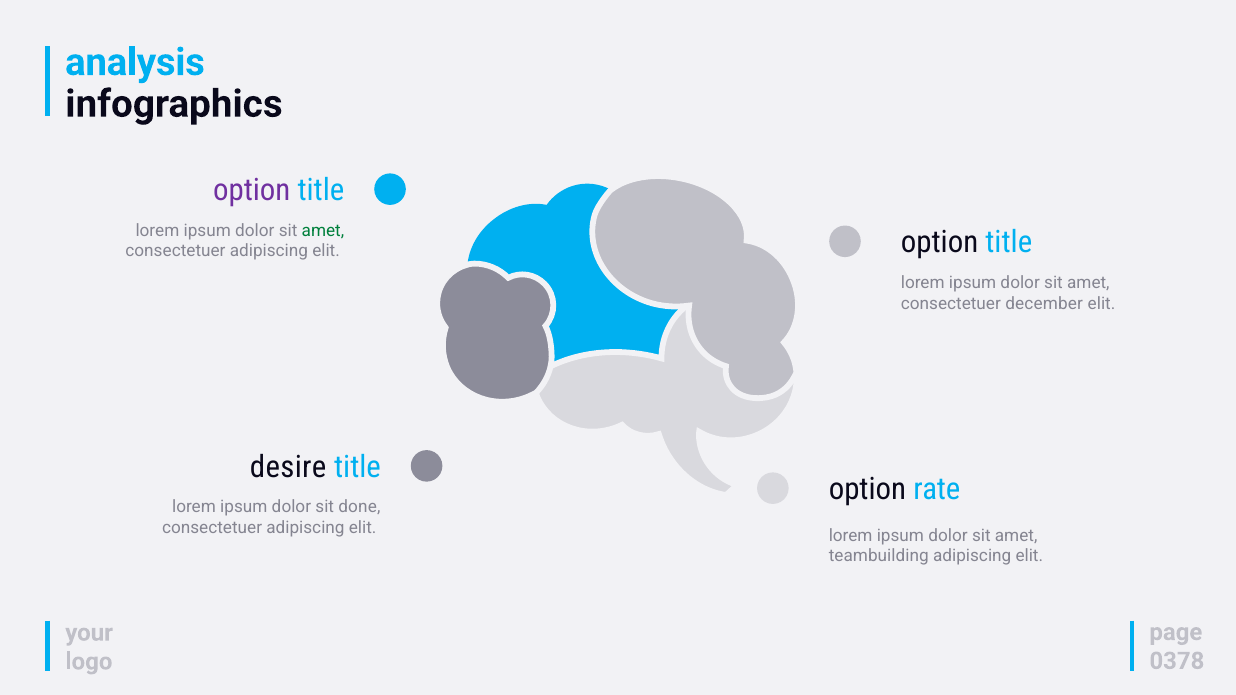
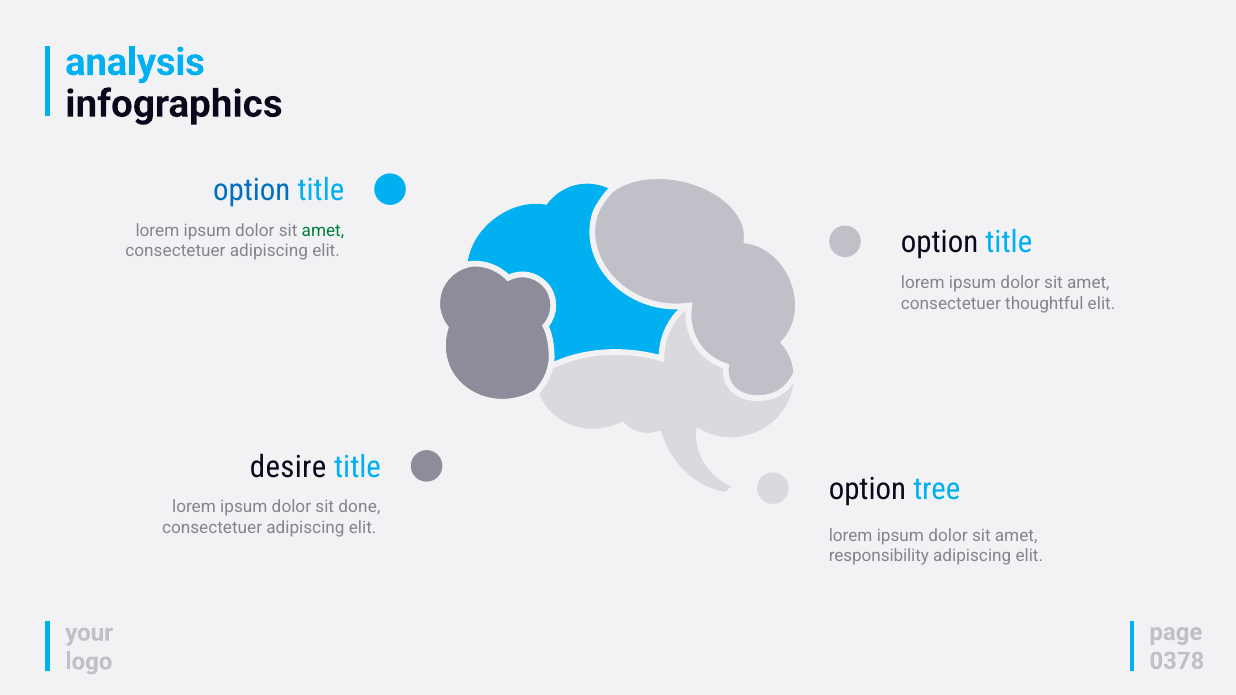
option at (252, 190) colour: purple -> blue
december: december -> thoughtful
rate: rate -> tree
teambuilding: teambuilding -> responsibility
